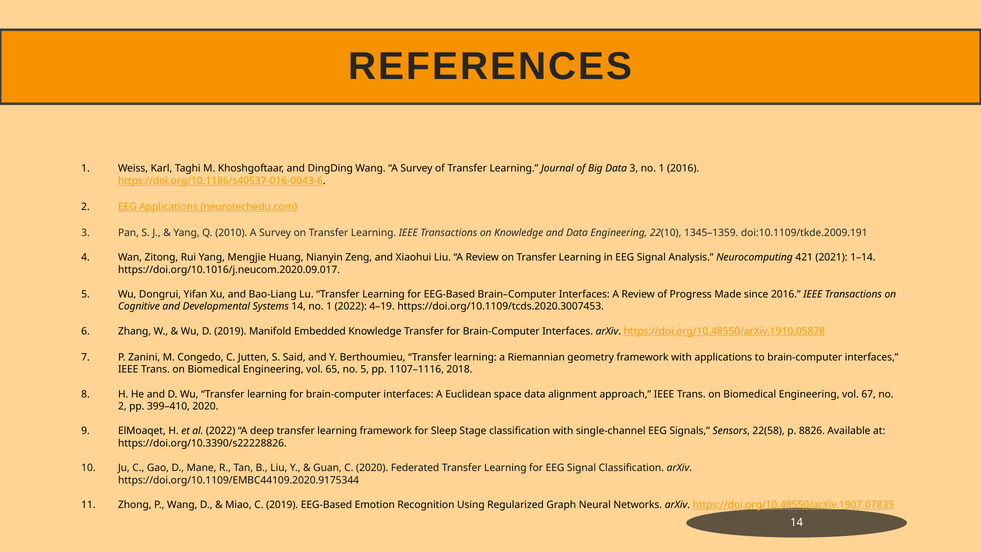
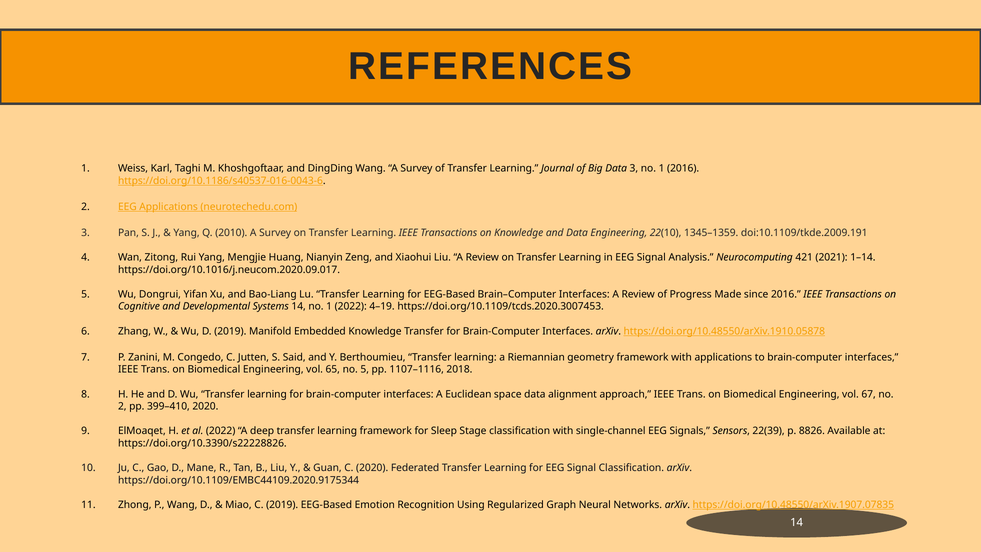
22(58: 22(58 -> 22(39
